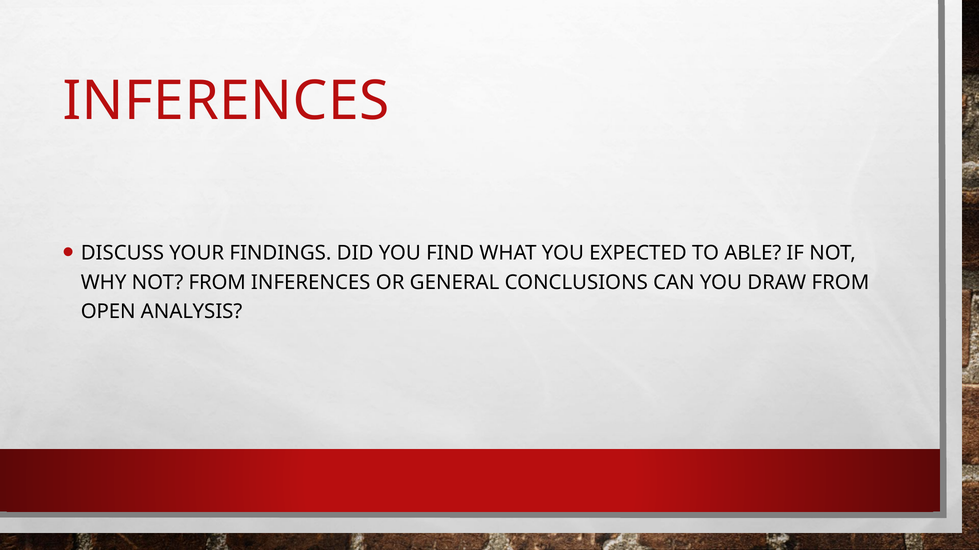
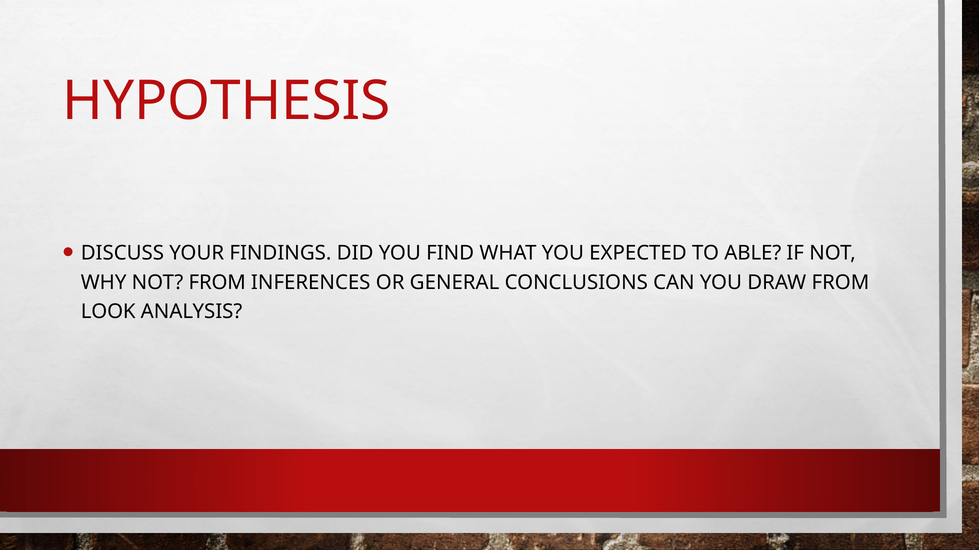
INFERENCES at (226, 101): INFERENCES -> HYPOTHESIS
OPEN: OPEN -> LOOK
